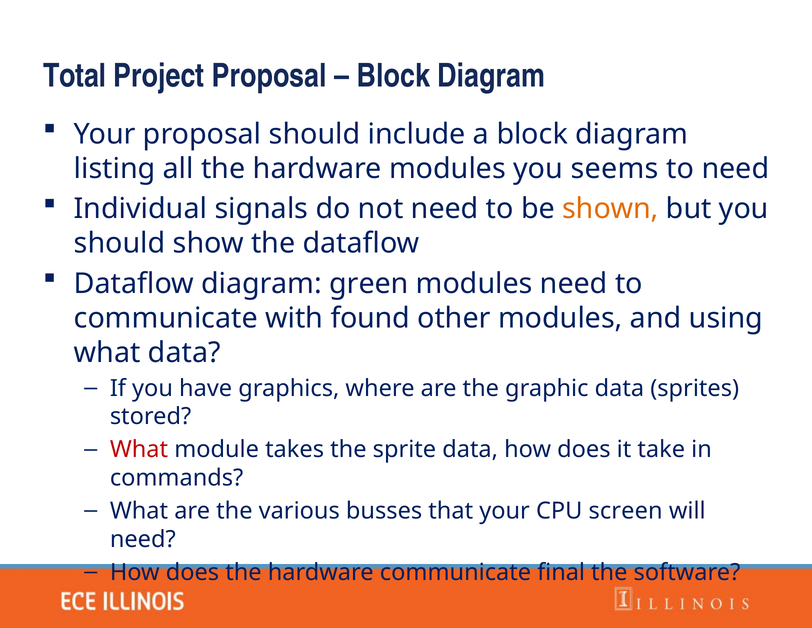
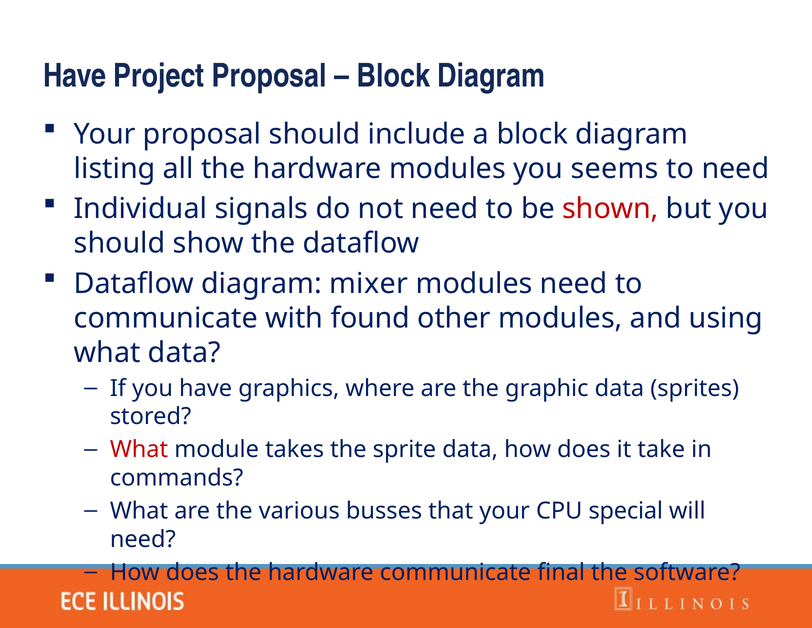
Total at (75, 76): Total -> Have
shown colour: orange -> red
green: green -> mixer
screen: screen -> special
